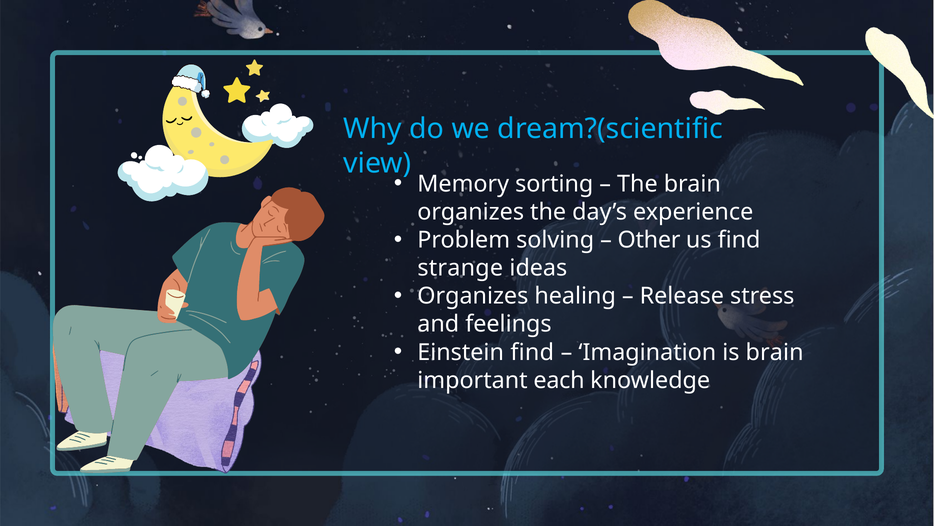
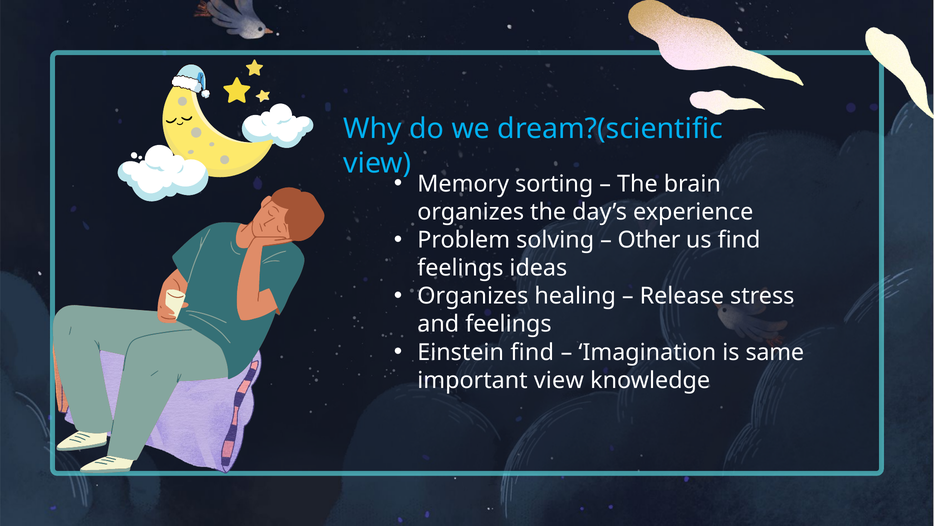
strange at (460, 268): strange -> feelings
is brain: brain -> same
important each: each -> view
